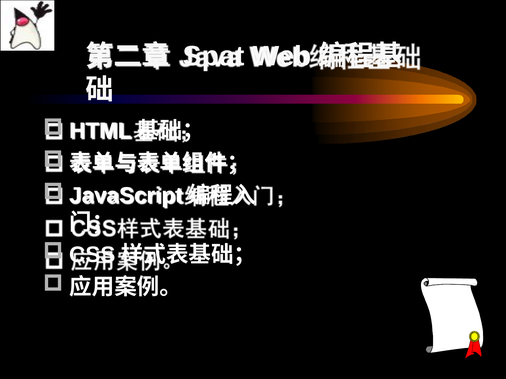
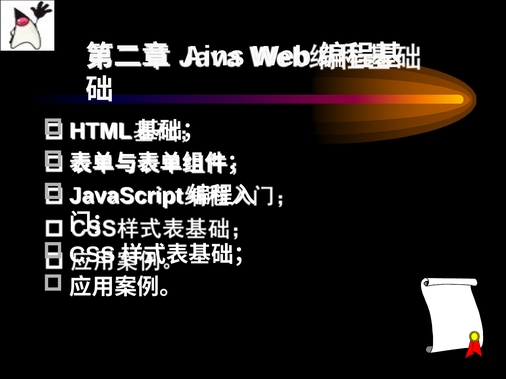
Spat: Spat -> Ains
